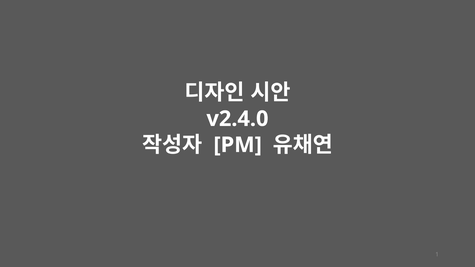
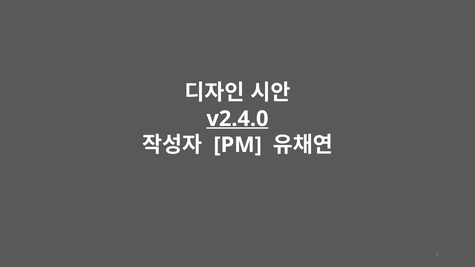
v2.4.0 underline: none -> present
